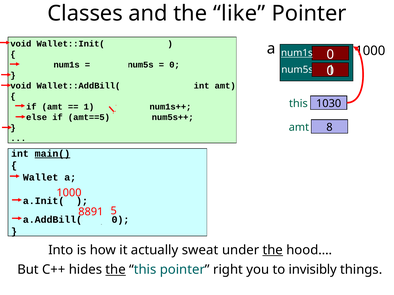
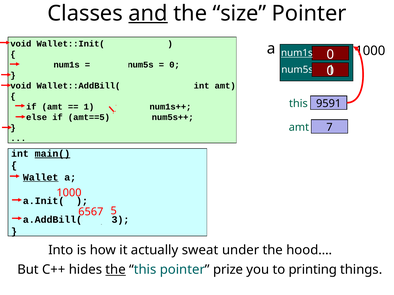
and underline: none -> present
like: like -> size
1030: 1030 -> 9591
8: 8 -> 7
Wallet underline: none -> present
8891: 8891 -> 6567
0 at (120, 220): 0 -> 3
the at (273, 250) underline: present -> none
right: right -> prize
invisibly: invisibly -> printing
